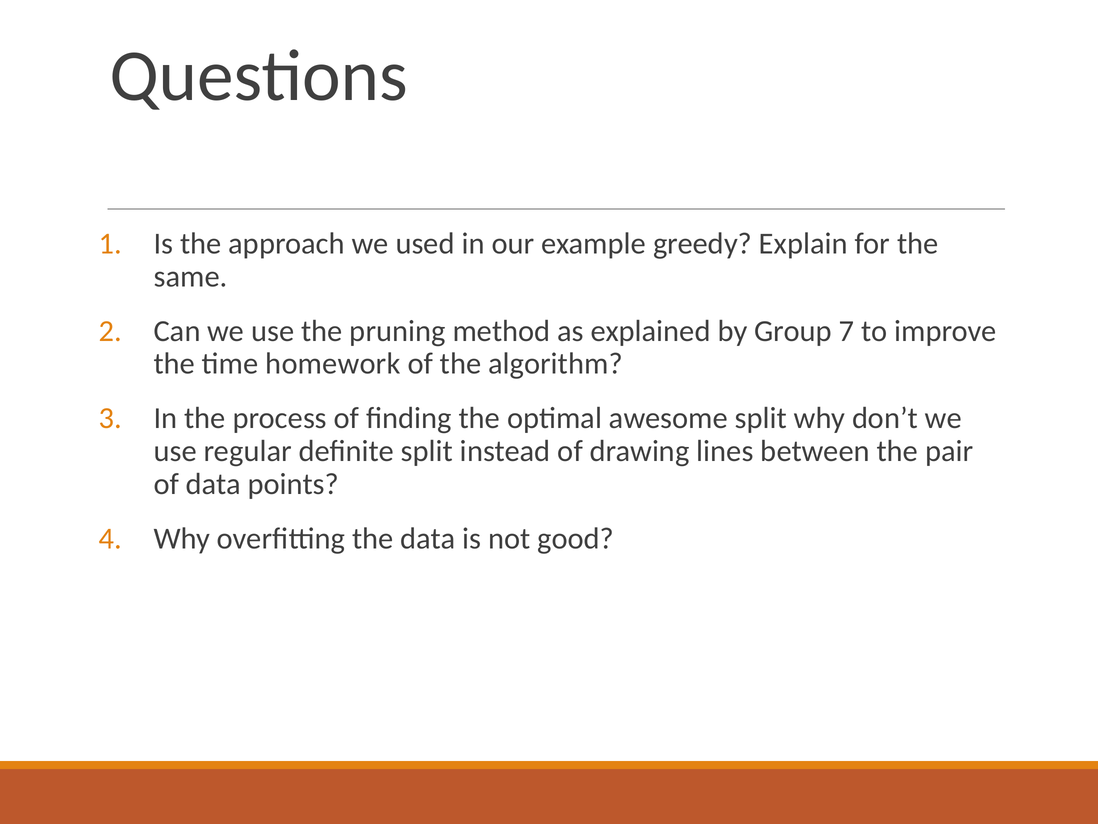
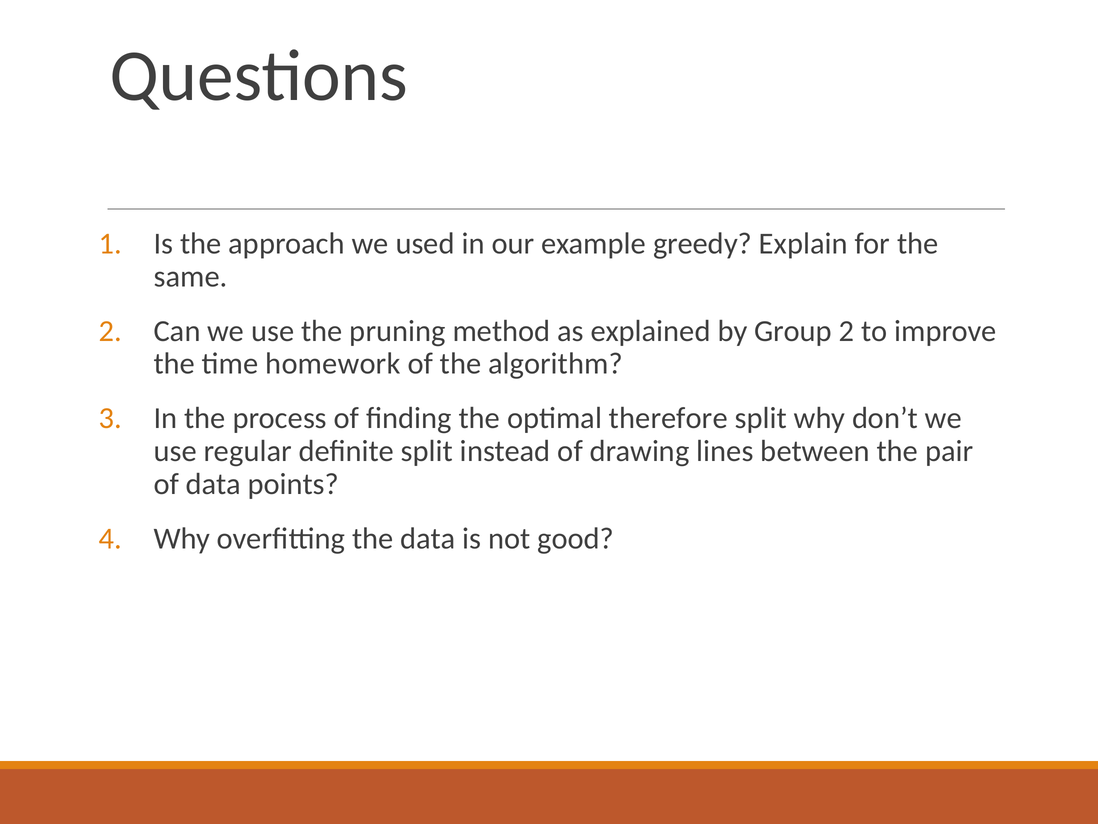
Group 7: 7 -> 2
awesome: awesome -> therefore
